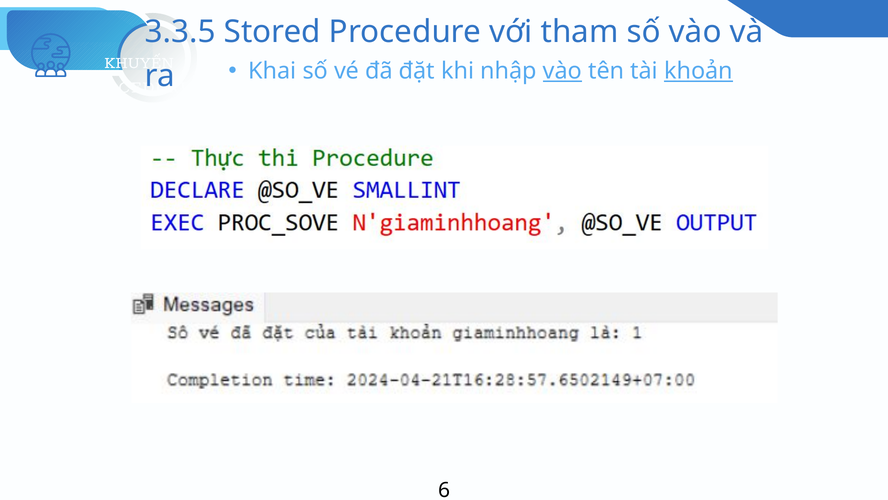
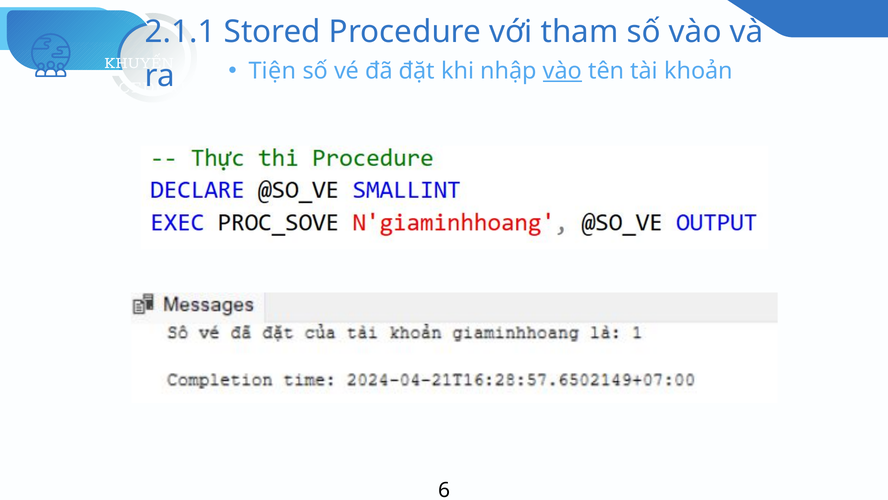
3.3.5: 3.3.5 -> 2.1.1
Khai: Khai -> Tiện
khoản underline: present -> none
